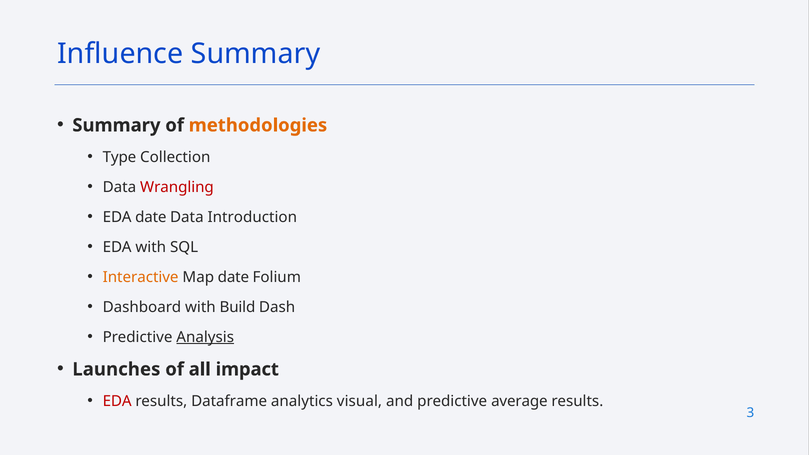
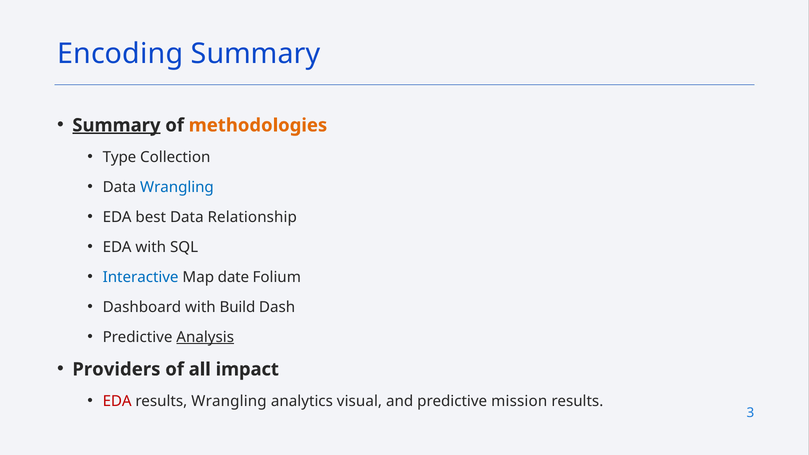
Influence: Influence -> Encoding
Summary at (116, 125) underline: none -> present
Wrangling at (177, 187) colour: red -> blue
EDA date: date -> best
Introduction: Introduction -> Relationship
Interactive colour: orange -> blue
Launches: Launches -> Providers
results Dataframe: Dataframe -> Wrangling
average: average -> mission
